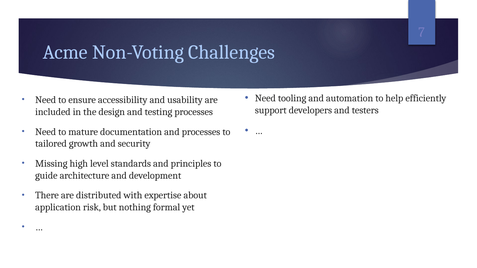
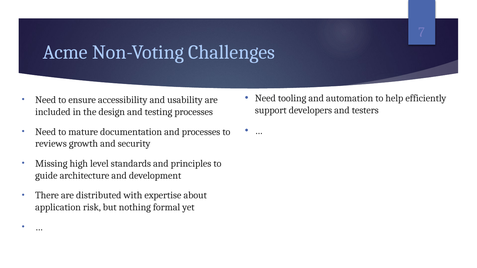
tailored: tailored -> reviews
